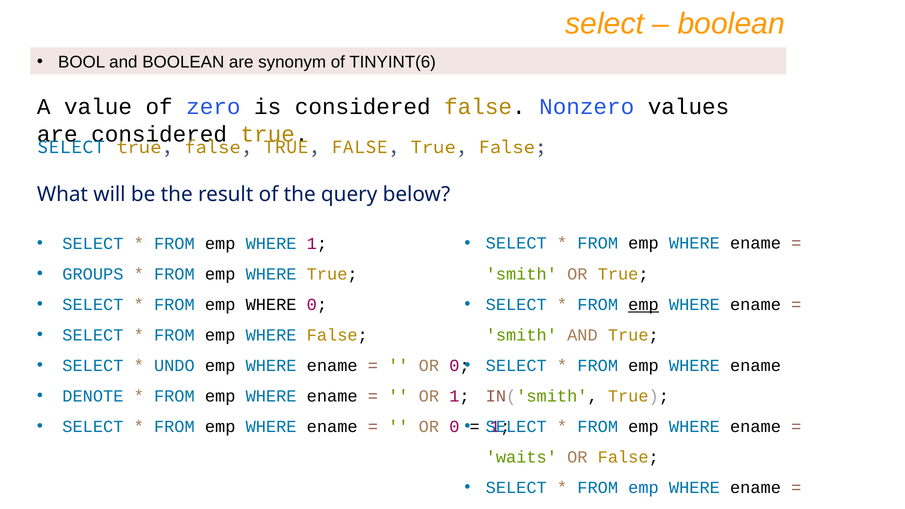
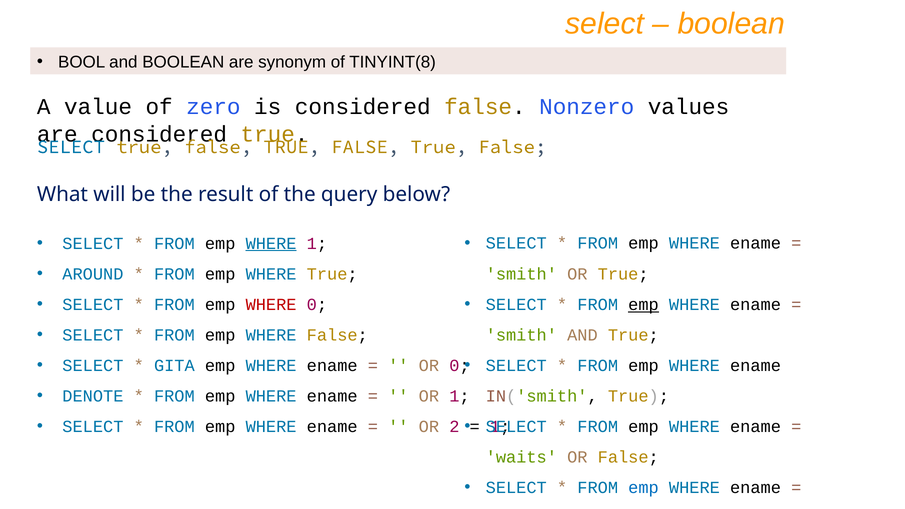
TINYINT(6: TINYINT(6 -> TINYINT(8
WHERE at (271, 243) underline: none -> present
GROUPS: GROUPS -> AROUND
WHERE at (271, 305) colour: black -> red
UNDO: UNDO -> GITA
0 at (454, 427): 0 -> 2
